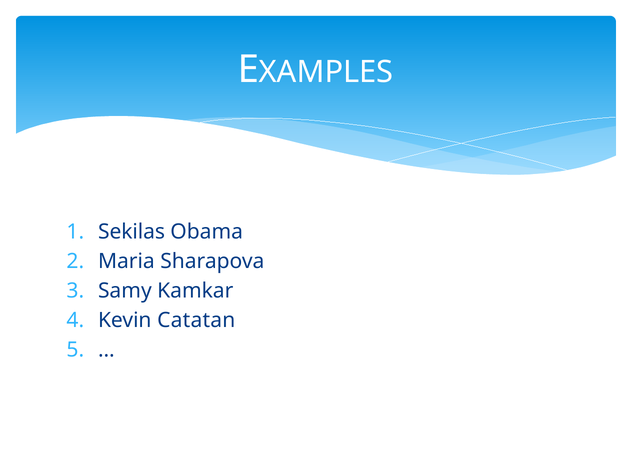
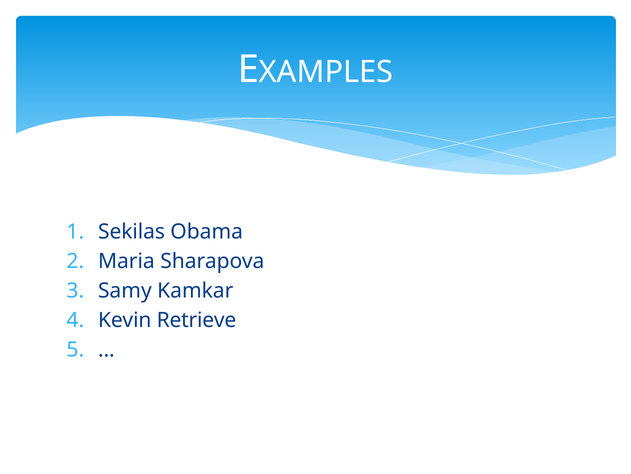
Catatan: Catatan -> Retrieve
